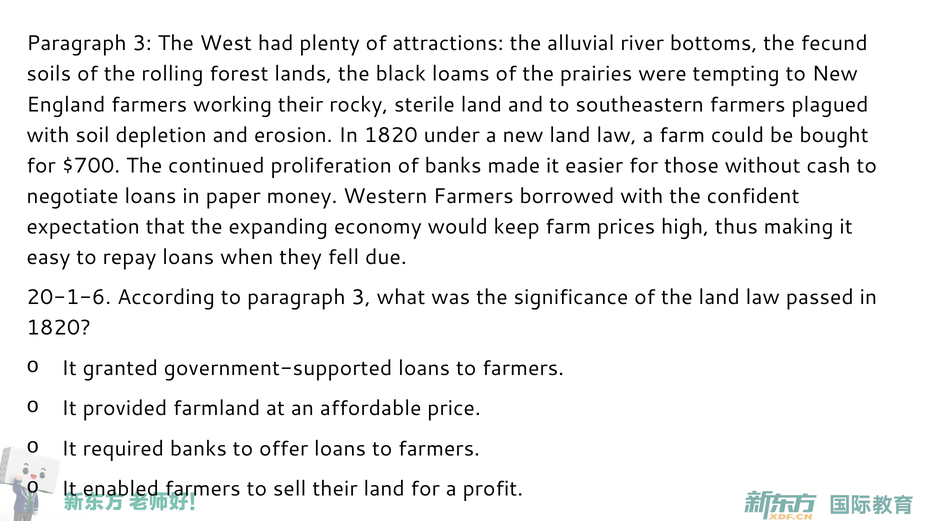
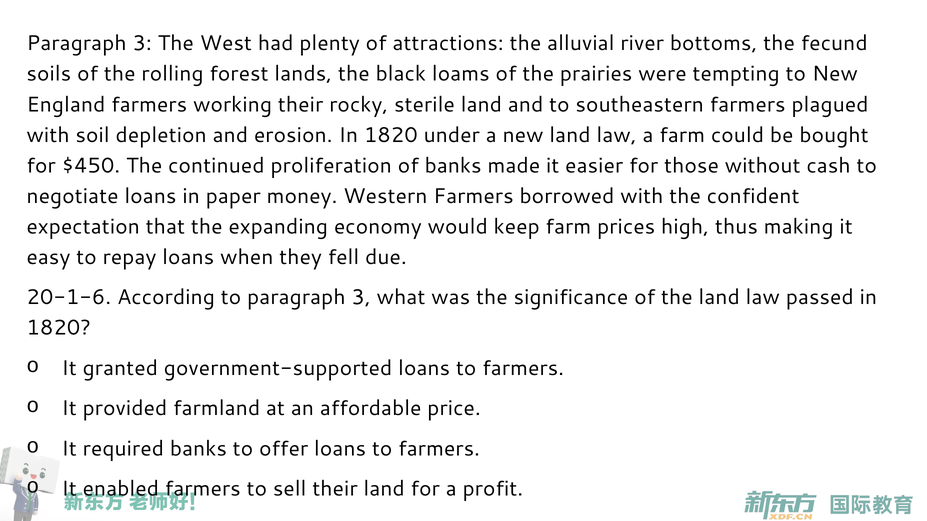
$700: $700 -> $450
